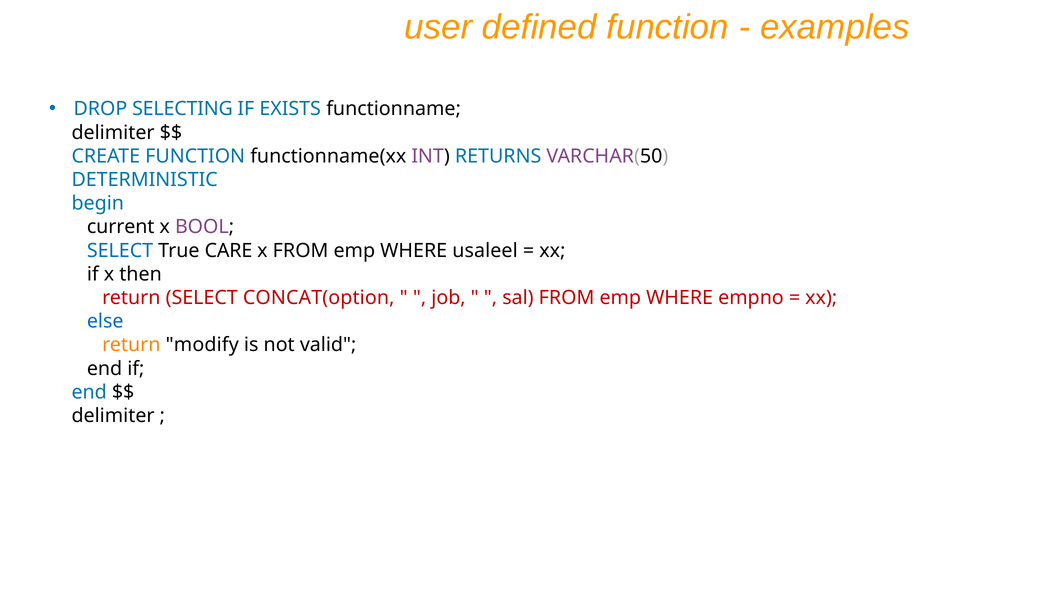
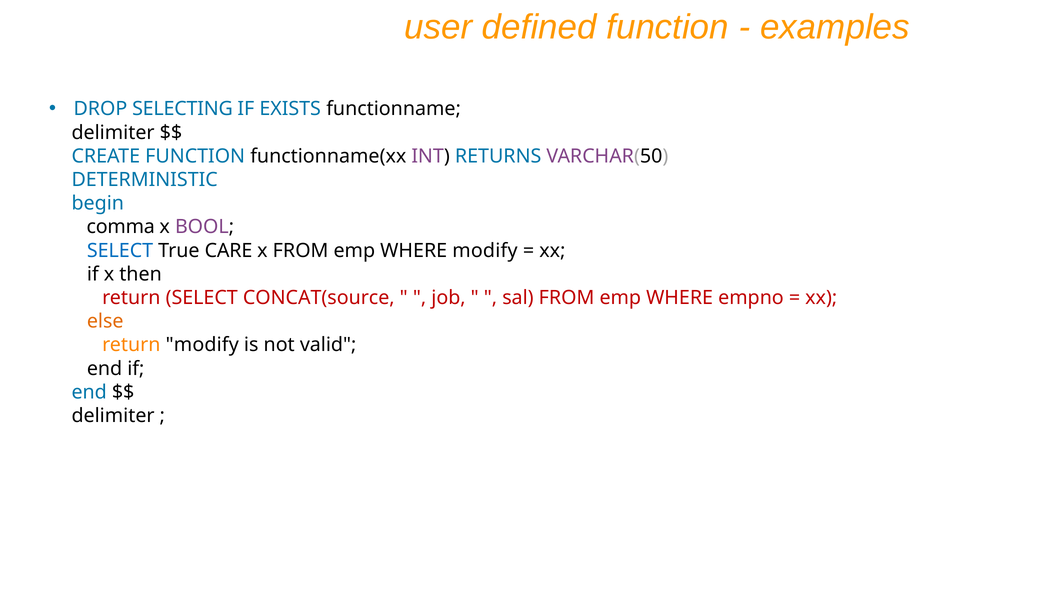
current: current -> comma
WHERE usaleel: usaleel -> modify
CONCAT(option: CONCAT(option -> CONCAT(source
else colour: blue -> orange
